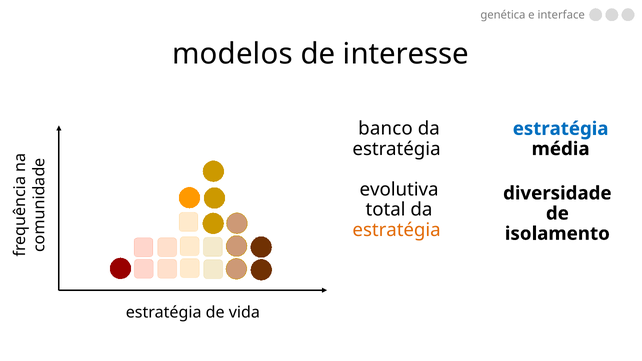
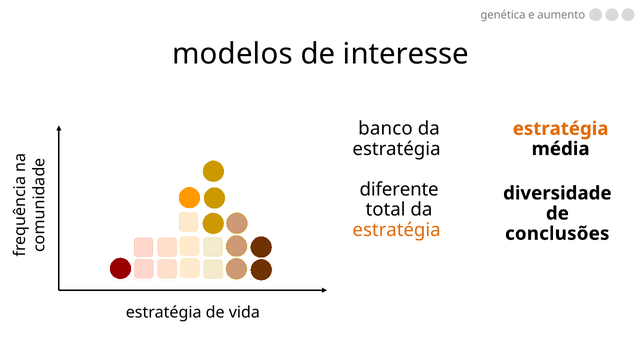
interface: interface -> aumento
estratégia at (561, 129) colour: blue -> orange
evolutiva: evolutiva -> diferente
isolamento: isolamento -> conclusões
